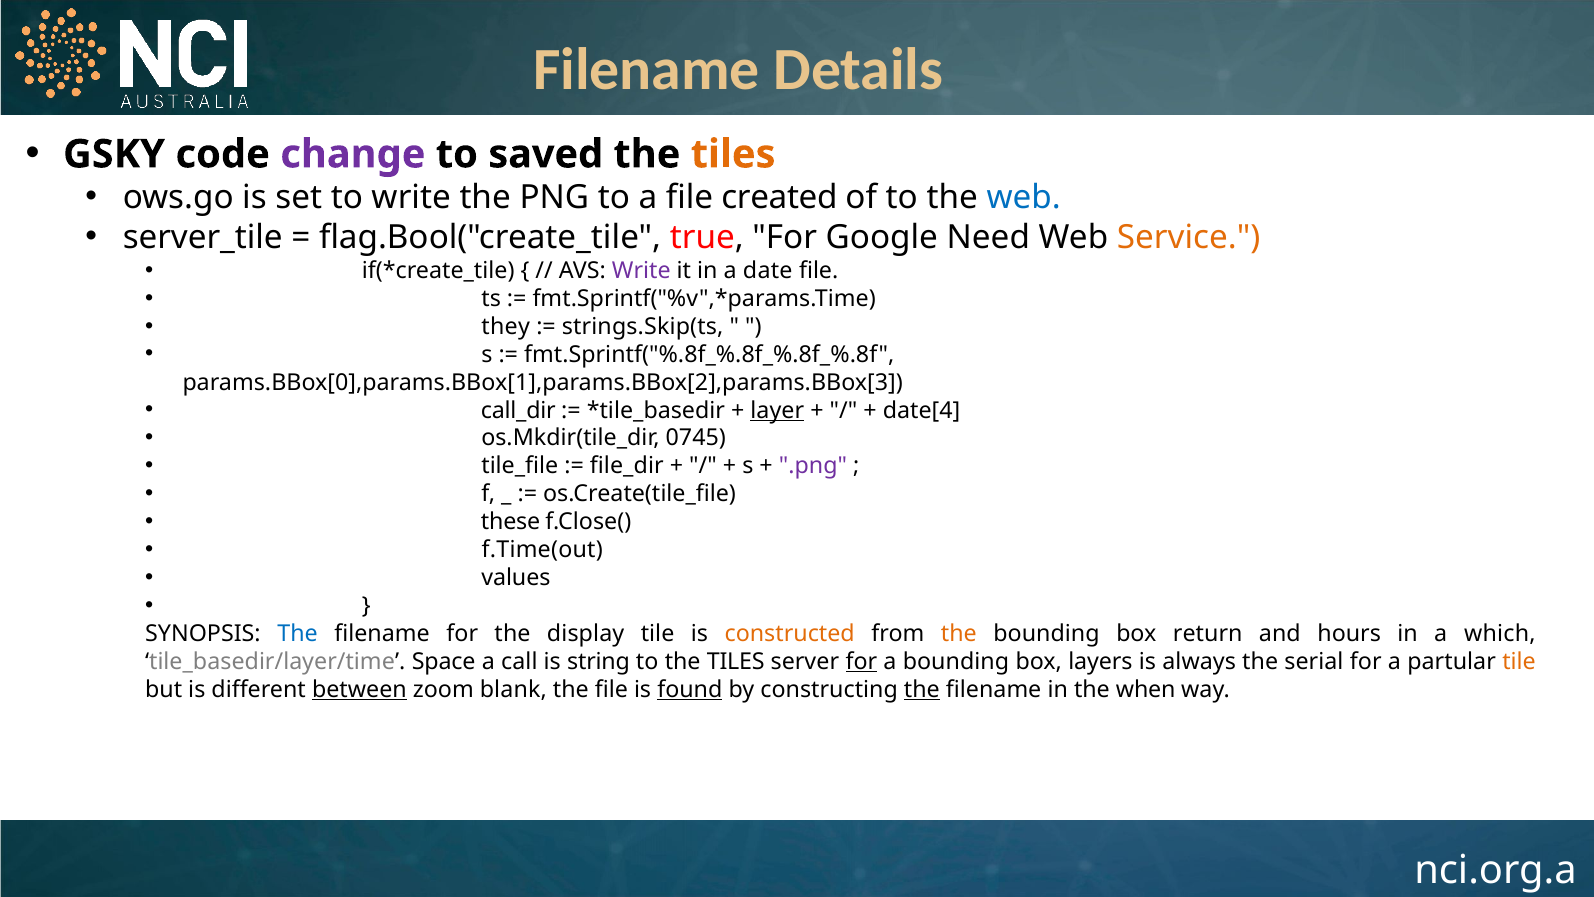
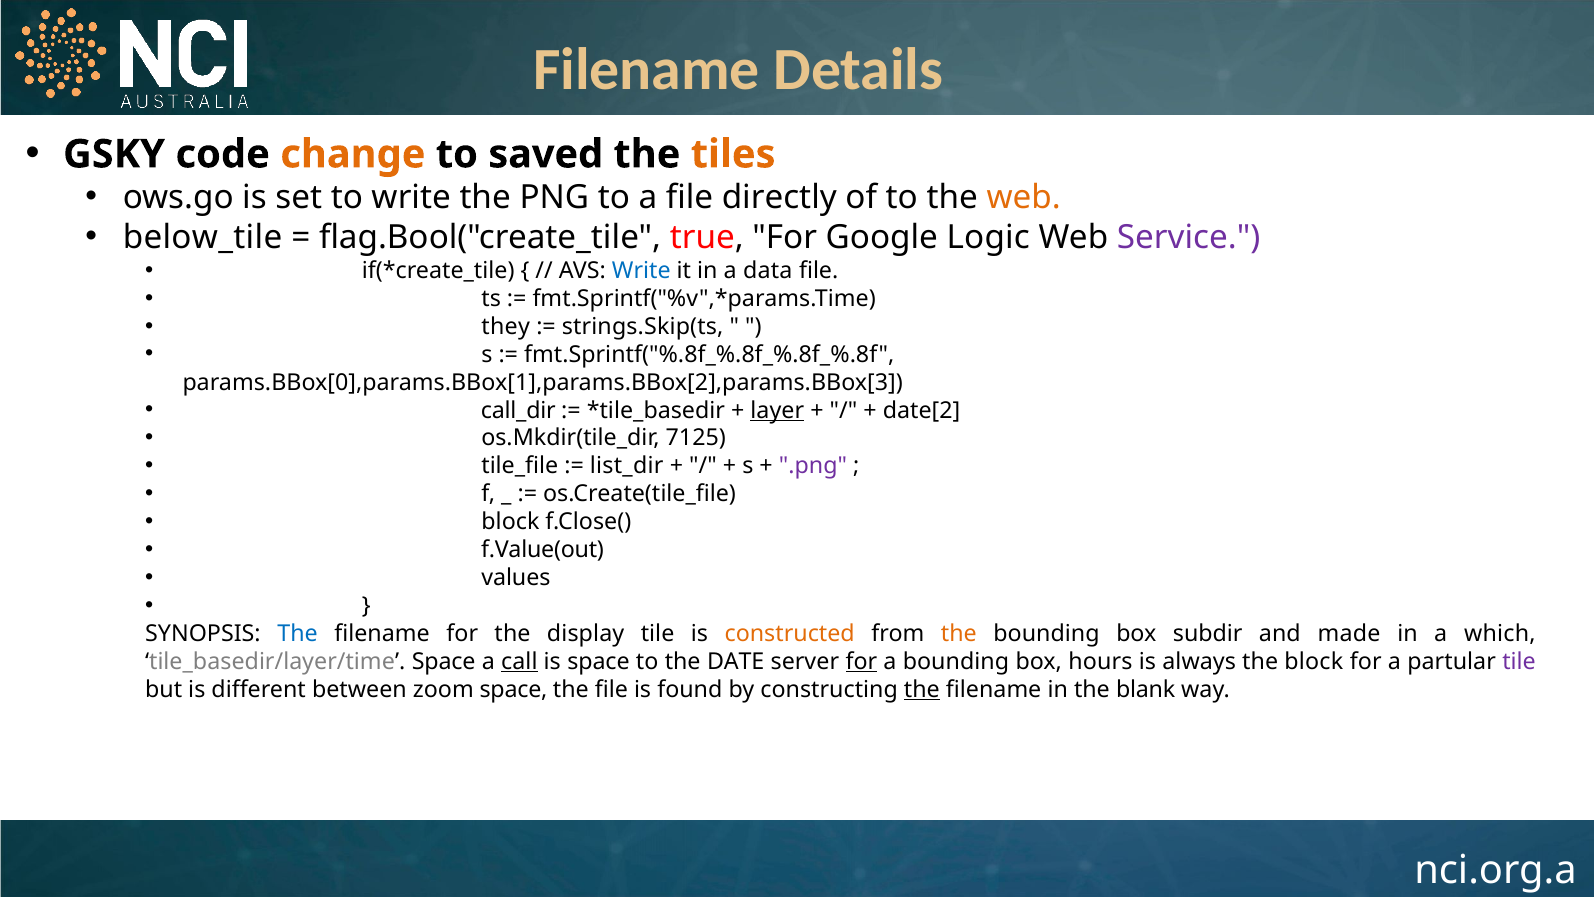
change colour: purple -> orange
created: created -> directly
web at (1024, 198) colour: blue -> orange
server_tile: server_tile -> below_tile
Need: Need -> Logic
Service colour: orange -> purple
Write at (641, 271) colour: purple -> blue
date: date -> data
date[4: date[4 -> date[2
0745: 0745 -> 7125
file_dir: file_dir -> list_dir
these at (511, 522): these -> block
f.Time(out: f.Time(out -> f.Value(out
return: return -> subdir
hours: hours -> made
call underline: none -> present
is string: string -> space
to the TILES: TILES -> DATE
layers: layers -> hours
the serial: serial -> block
tile at (1519, 661) colour: orange -> purple
between underline: present -> none
zoom blank: blank -> space
found underline: present -> none
when: when -> blank
